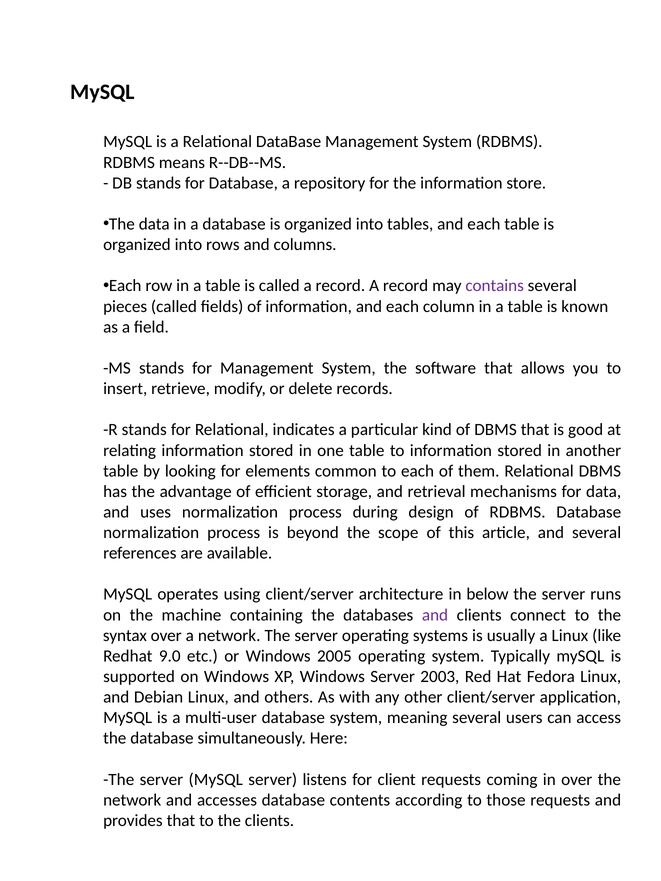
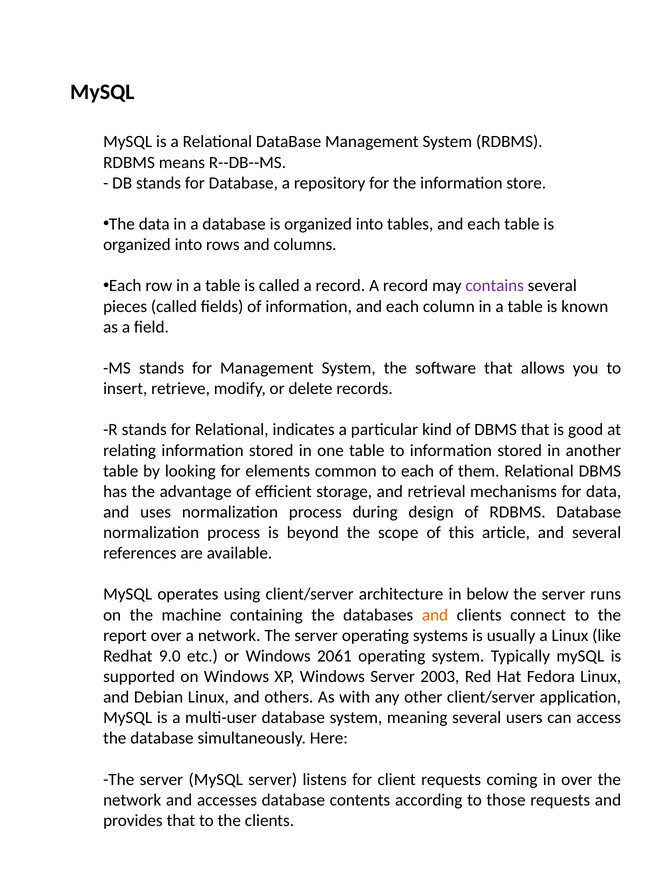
and at (435, 615) colour: purple -> orange
syntax: syntax -> report
2005: 2005 -> 2061
